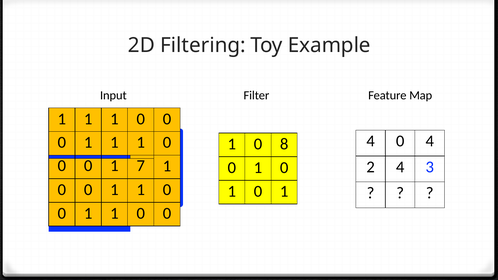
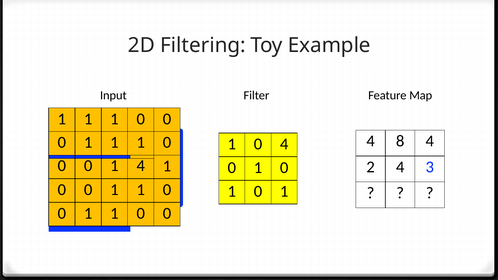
4 0: 0 -> 8
1 0 8: 8 -> 4
1 7: 7 -> 4
